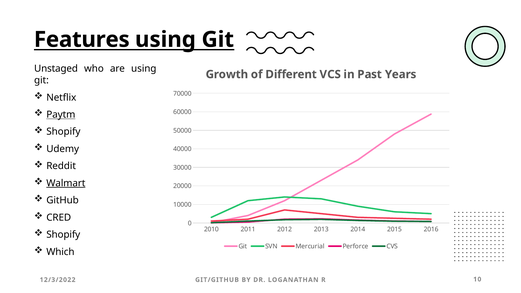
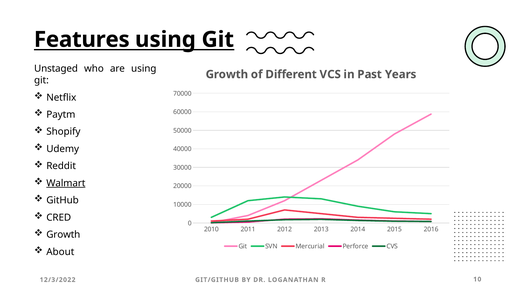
Paytm underline: present -> none
Shopify at (63, 235): Shopify -> Growth
Which: Which -> About
